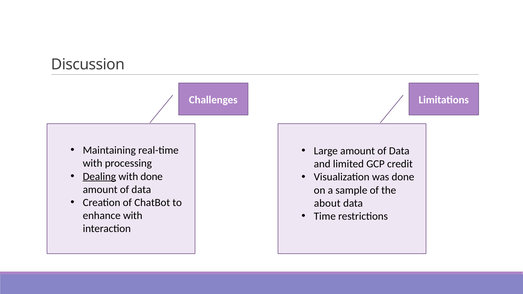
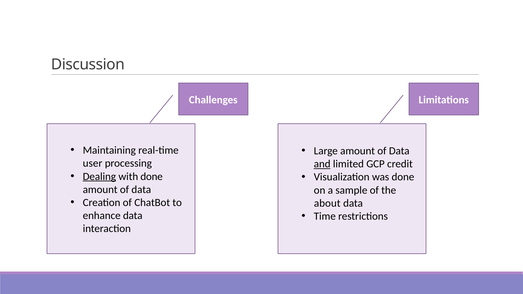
with at (93, 163): with -> user
and underline: none -> present
enhance with: with -> data
